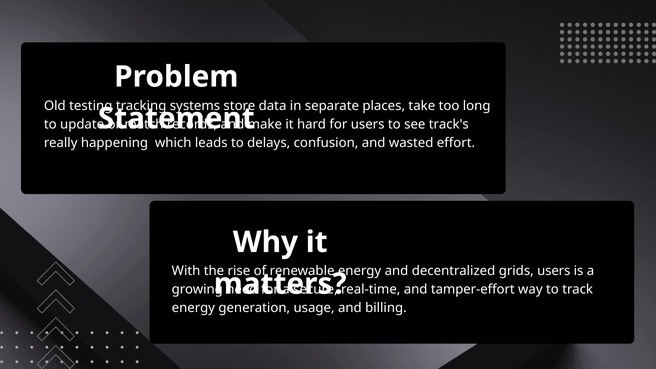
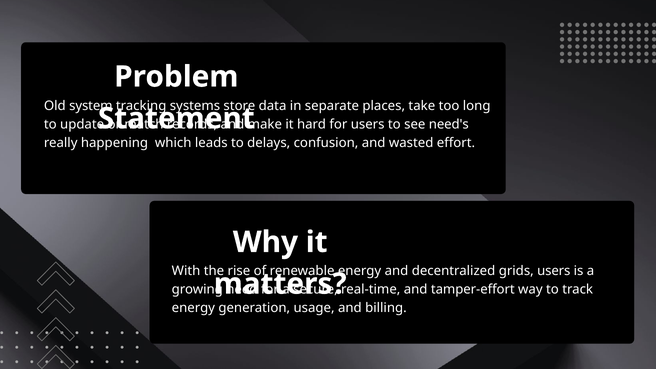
testing: testing -> system
track's: track's -> need's
